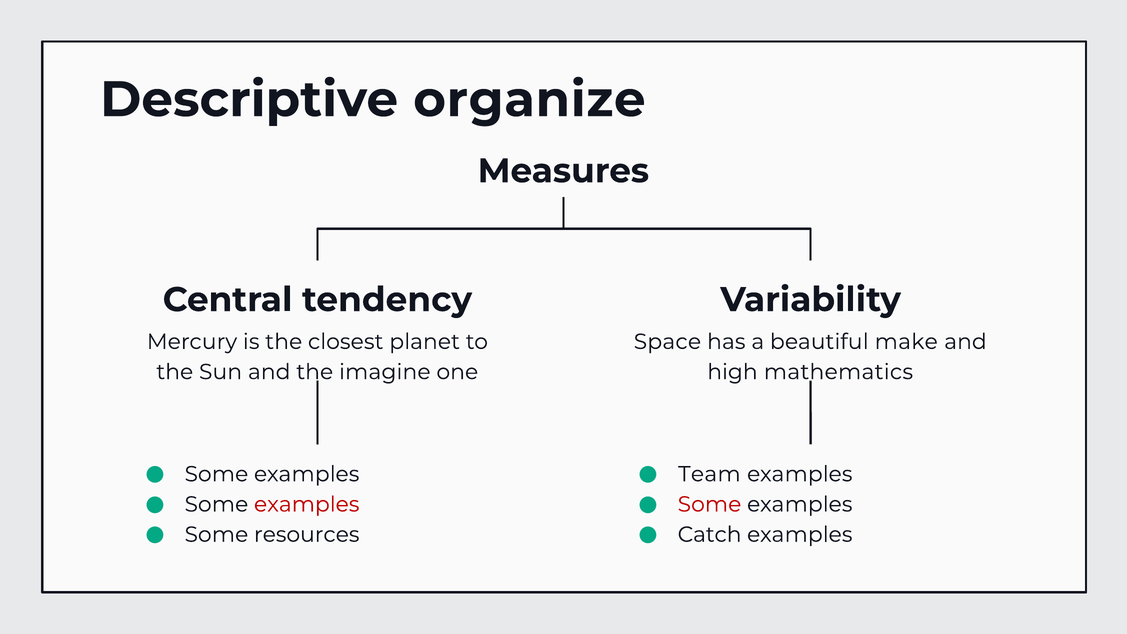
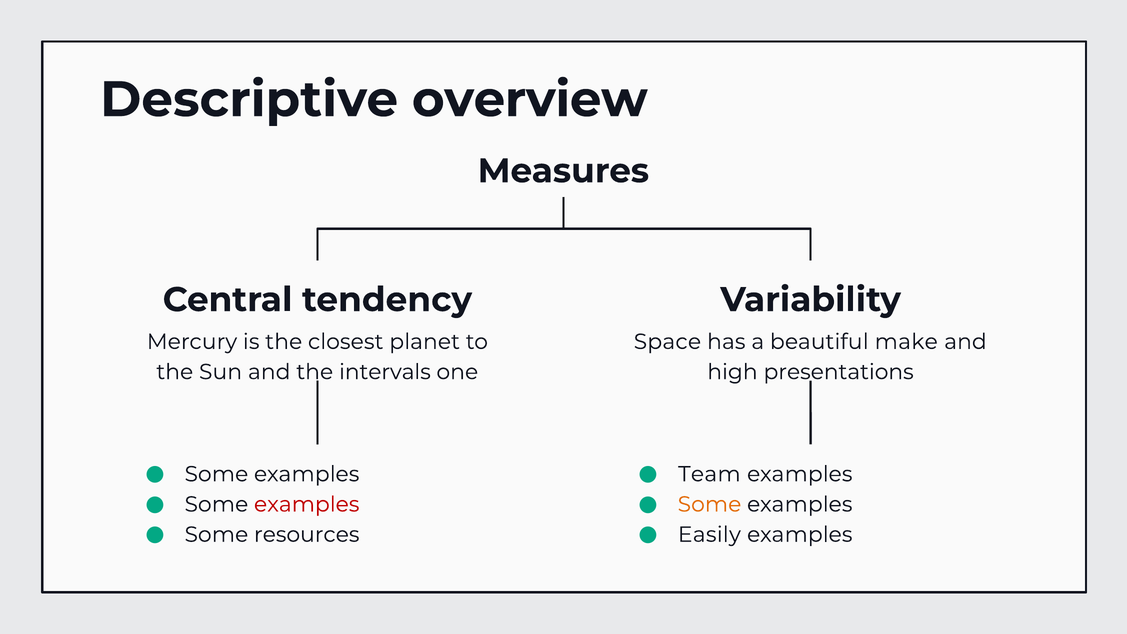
organize: organize -> overview
imagine: imagine -> intervals
mathematics: mathematics -> presentations
Some at (709, 504) colour: red -> orange
Catch: Catch -> Easily
